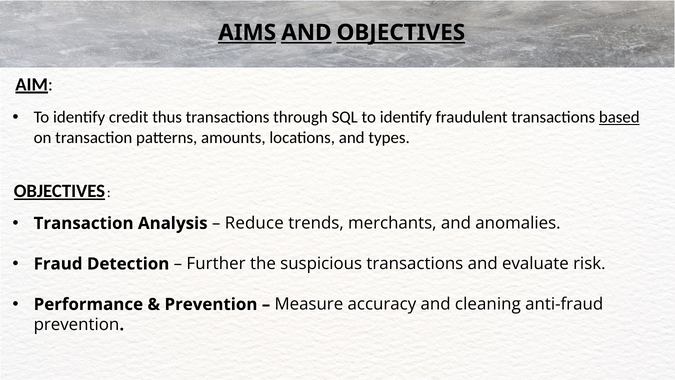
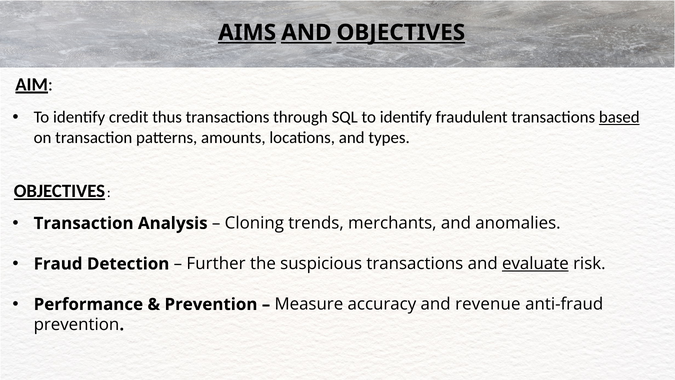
Reduce: Reduce -> Cloning
evaluate underline: none -> present
cleaning: cleaning -> revenue
